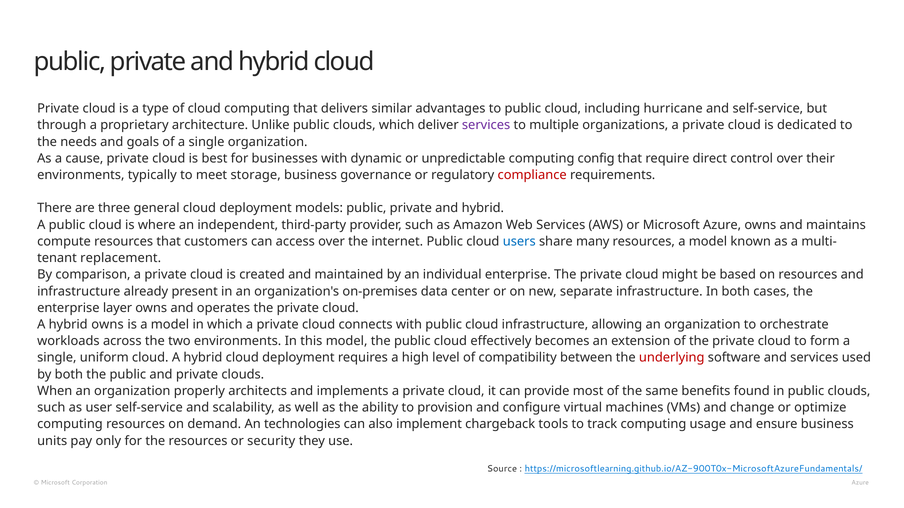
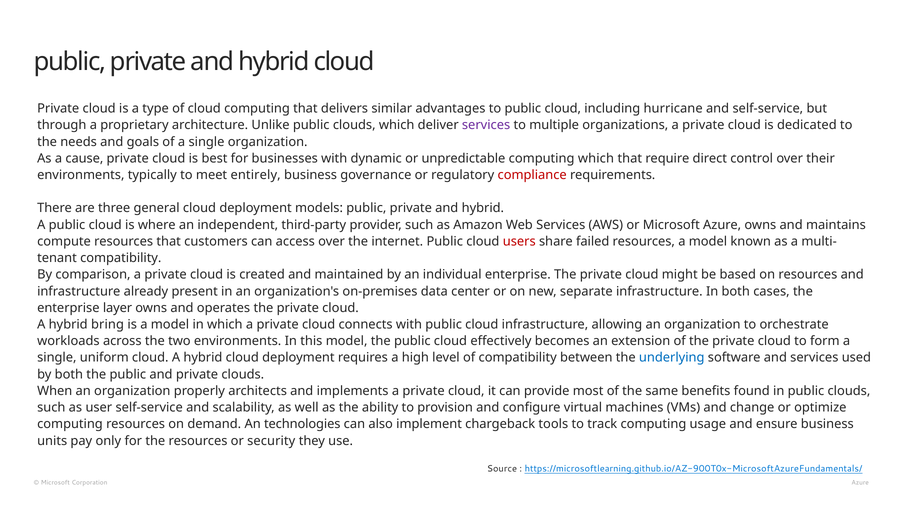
computing config: config -> which
storage: storage -> entirely
users colour: blue -> red
many: many -> failed
replacement at (121, 258): replacement -> compatibility
hybrid owns: owns -> bring
underlying colour: red -> blue
